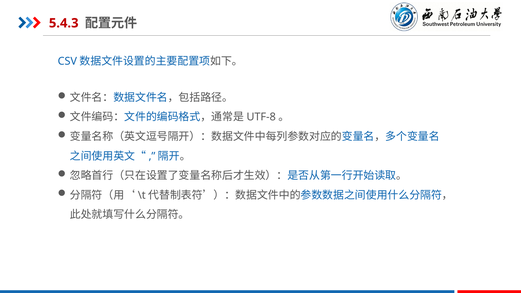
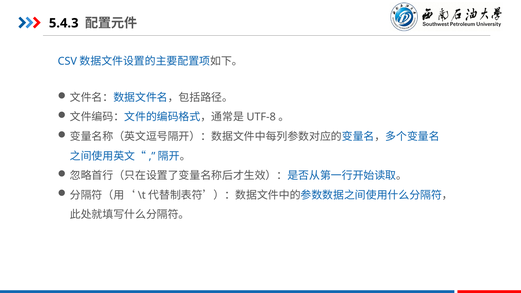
5.4.3 colour: red -> black
